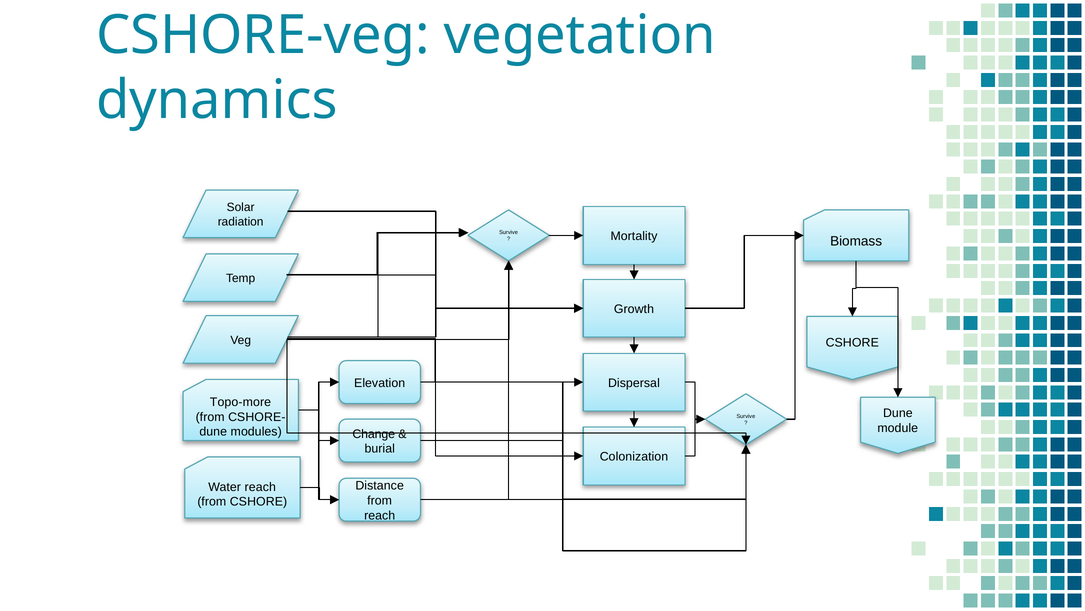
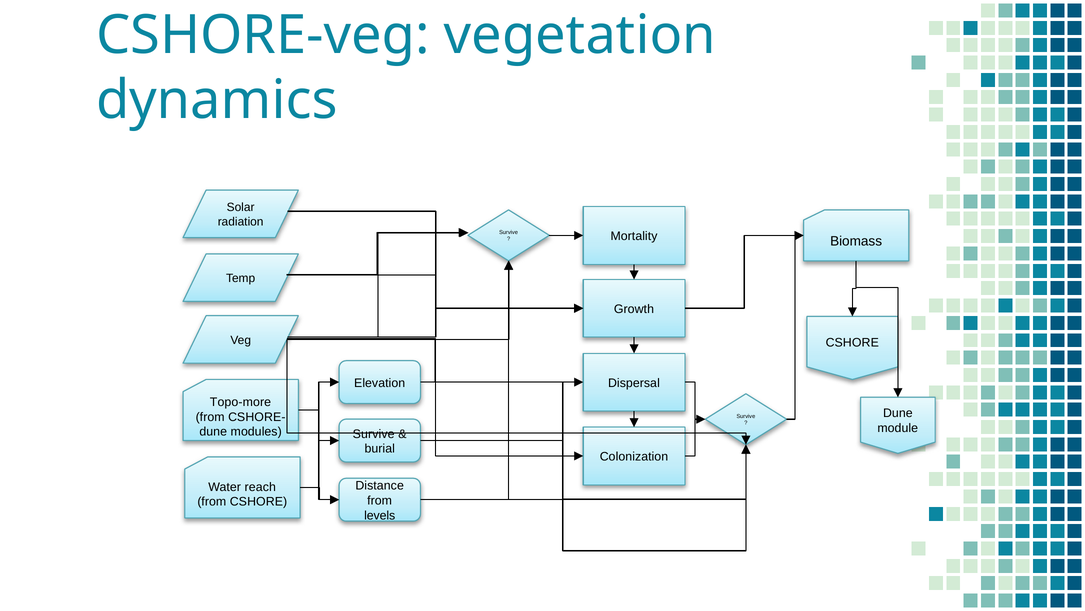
Change at (374, 434): Change -> Survive
reach at (380, 515): reach -> levels
